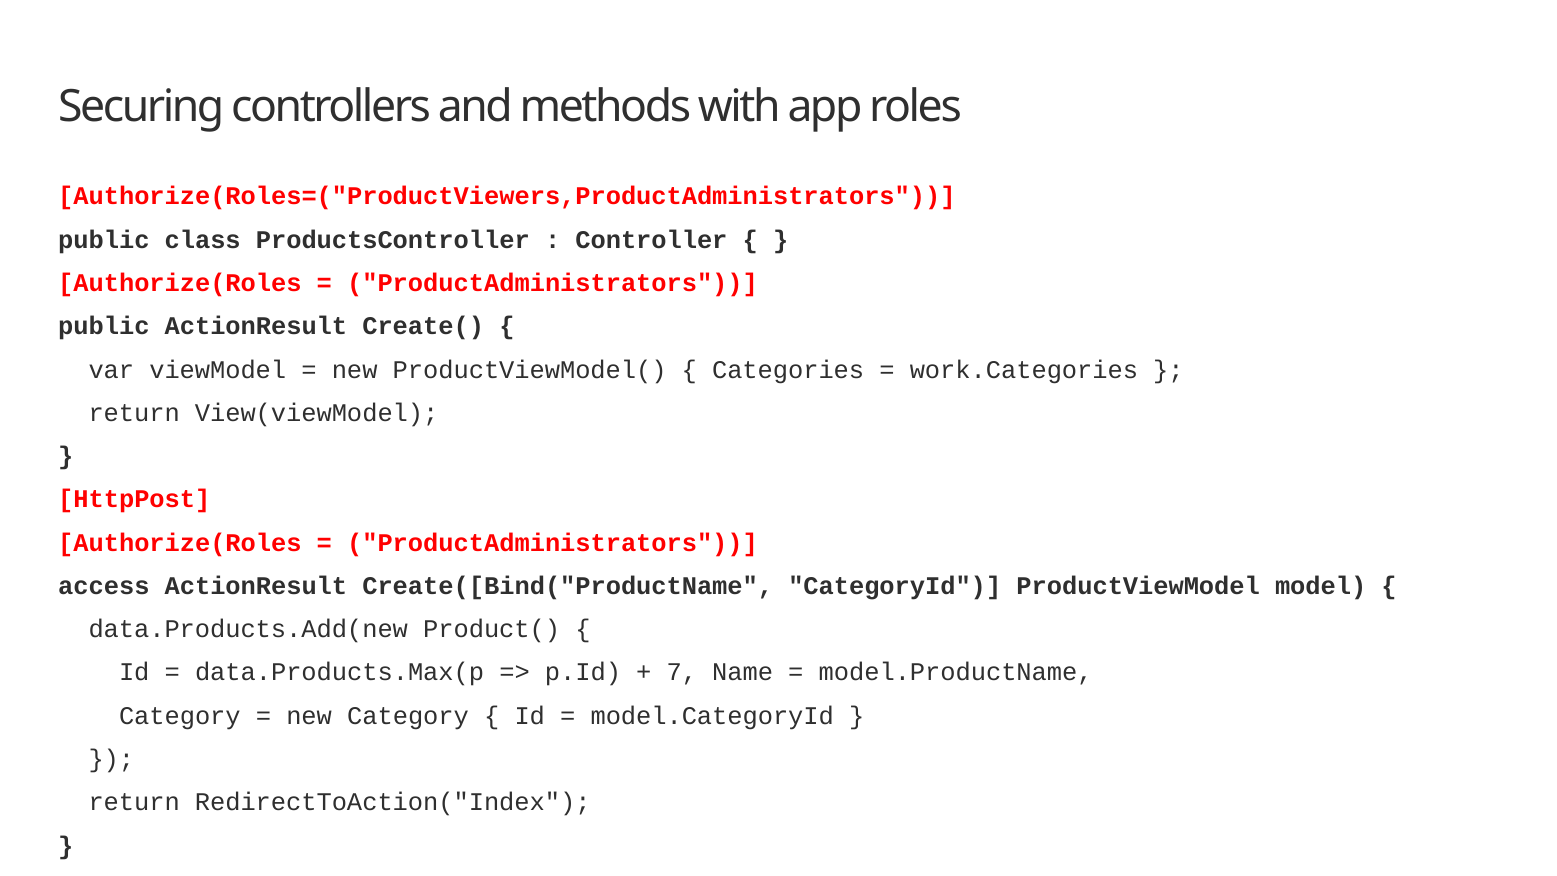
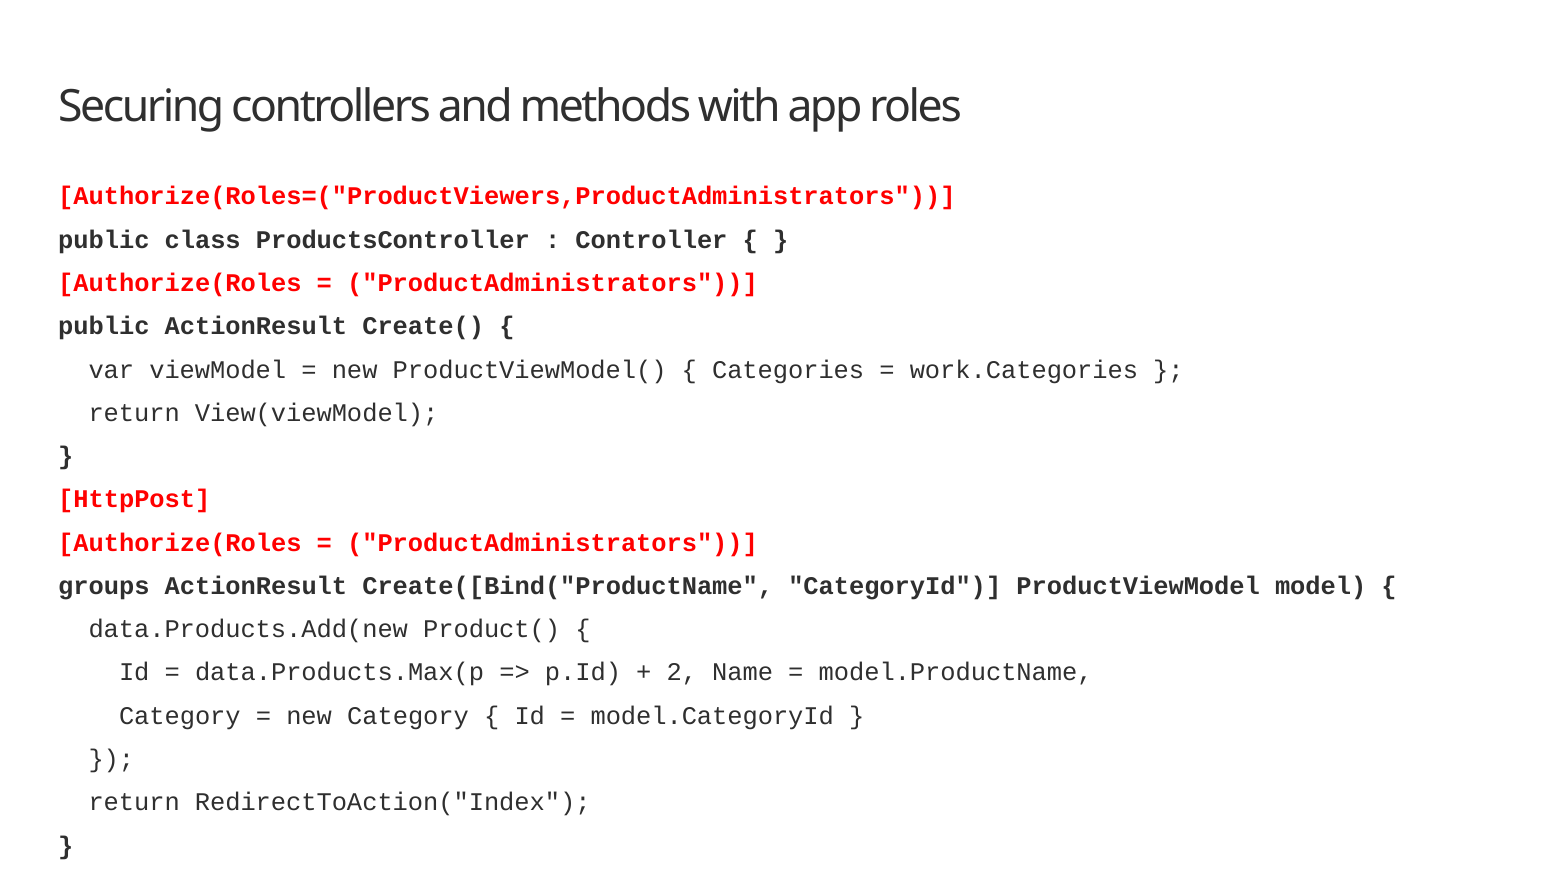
access: access -> groups
7: 7 -> 2
